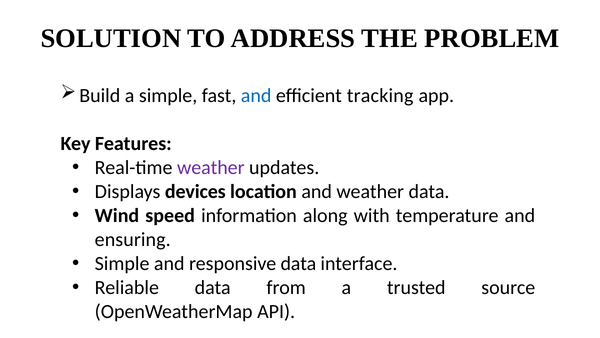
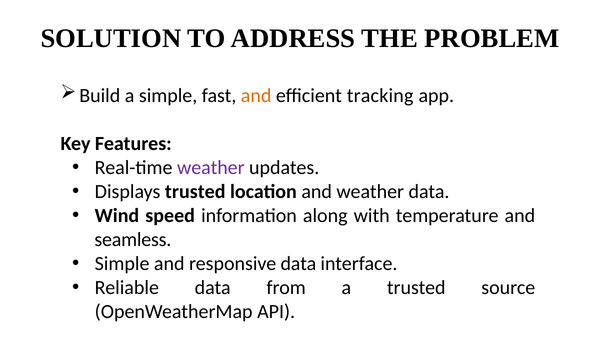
and at (256, 95) colour: blue -> orange
Displays devices: devices -> trusted
ensuring: ensuring -> seamless
